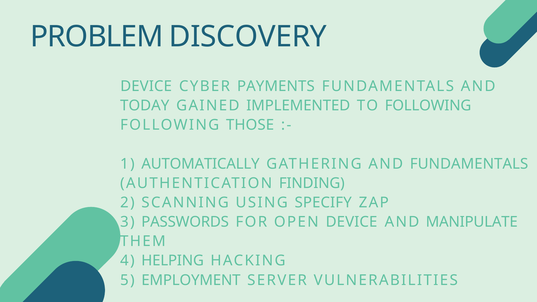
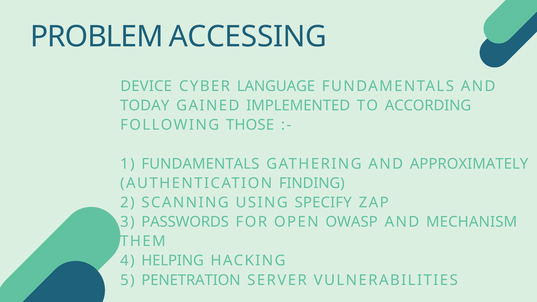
DISCOVERY: DISCOVERY -> ACCESSING
PAYMENTS: PAYMENTS -> LANGUAGE
TO FOLLOWING: FOLLOWING -> ACCORDING
1 AUTOMATICALLY: AUTOMATICALLY -> FUNDAMENTALS
AND FUNDAMENTALS: FUNDAMENTALS -> APPROXIMATELY
OPEN DEVICE: DEVICE -> OWASP
MANIPULATE: MANIPULATE -> MECHANISM
EMPLOYMENT: EMPLOYMENT -> PENETRATION
